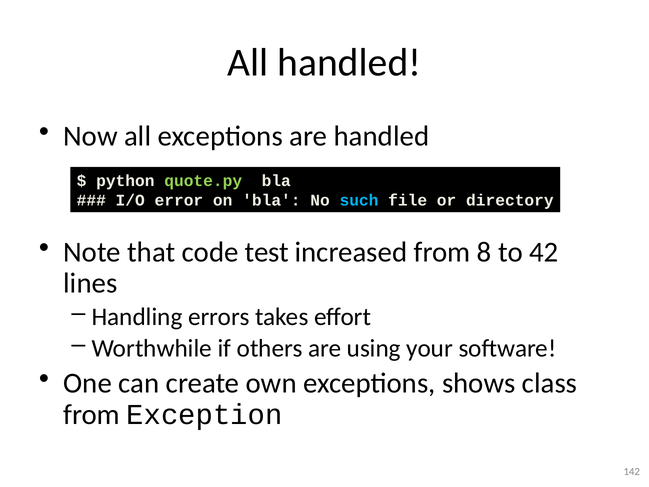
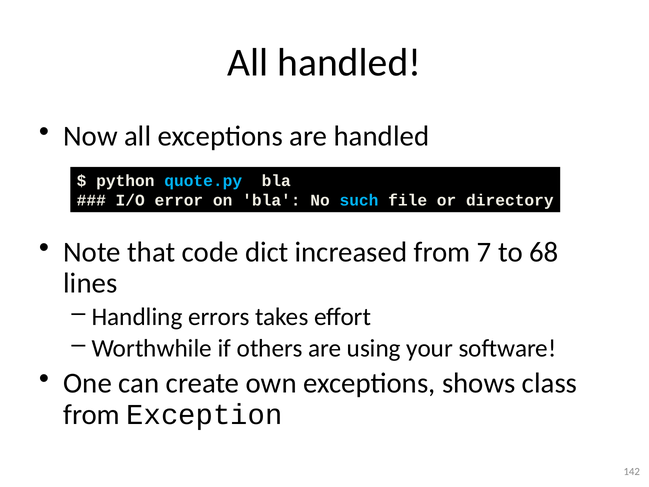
quote.py colour: light green -> light blue
test: test -> dict
8: 8 -> 7
42: 42 -> 68
